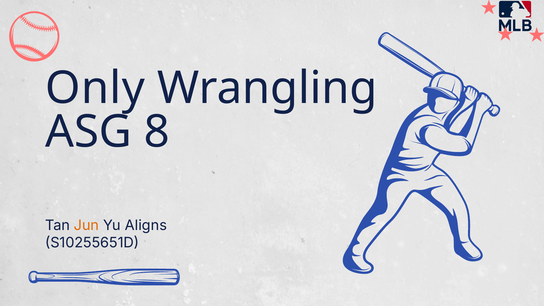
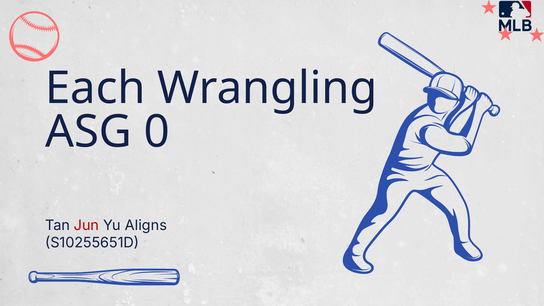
Only: Only -> Each
8: 8 -> 0
Jun colour: orange -> red
